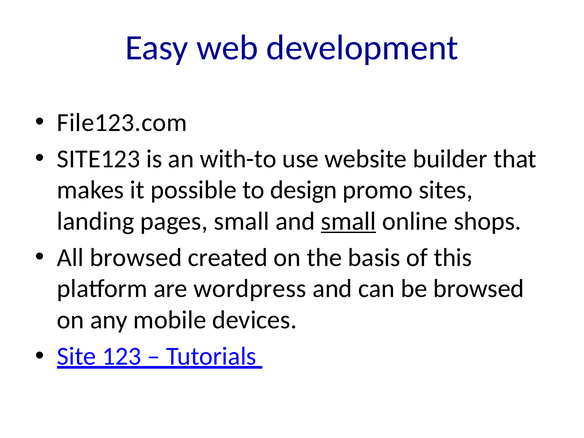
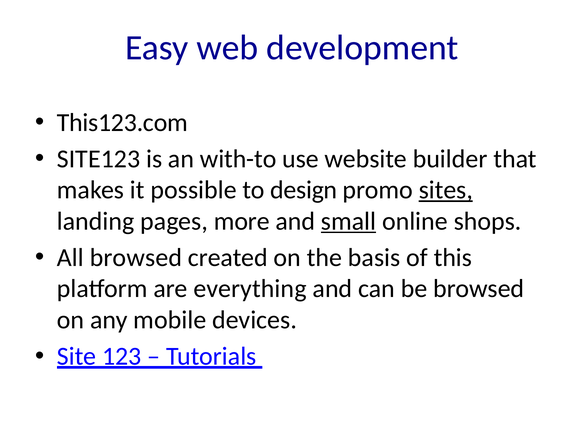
File123.com: File123.com -> This123.com
sites underline: none -> present
pages small: small -> more
wordpress: wordpress -> everything
